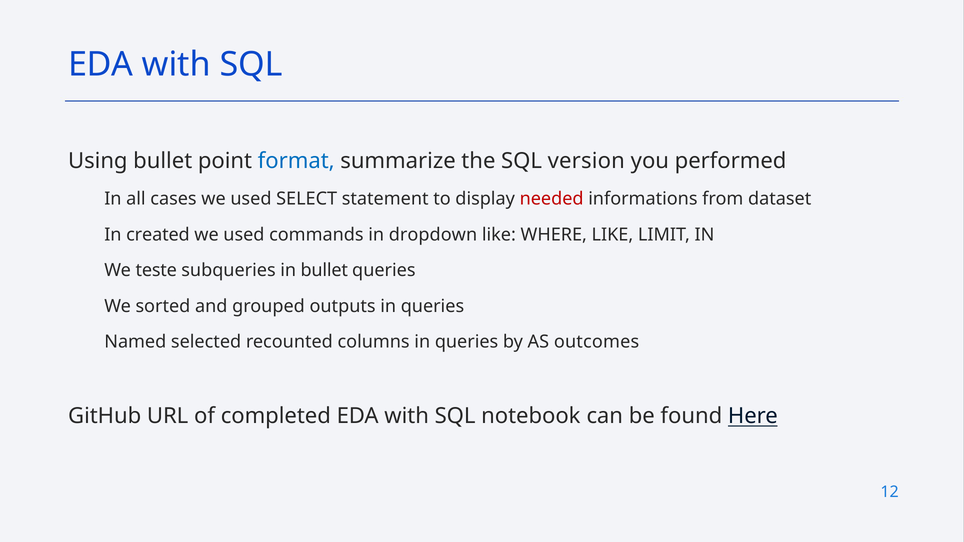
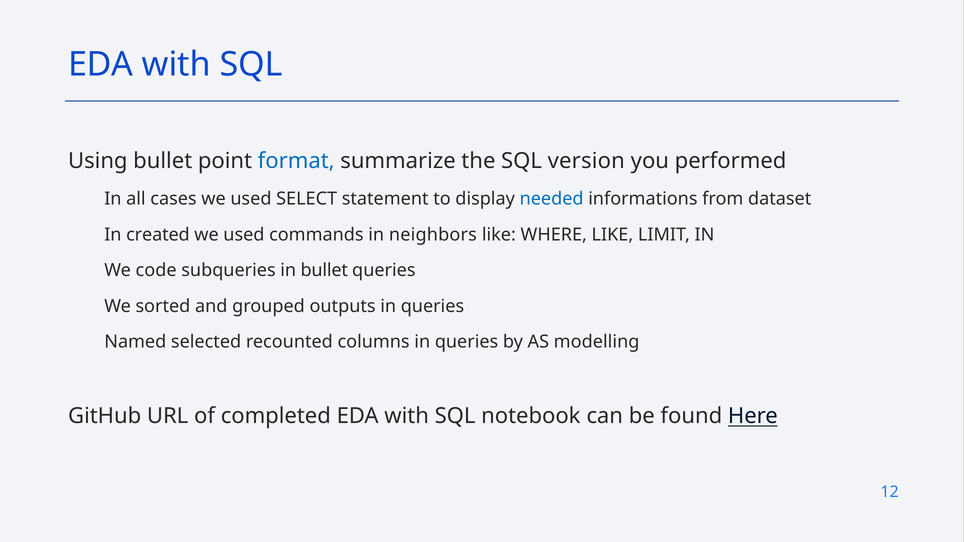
needed colour: red -> blue
dropdown: dropdown -> neighbors
teste: teste -> code
outcomes: outcomes -> modelling
